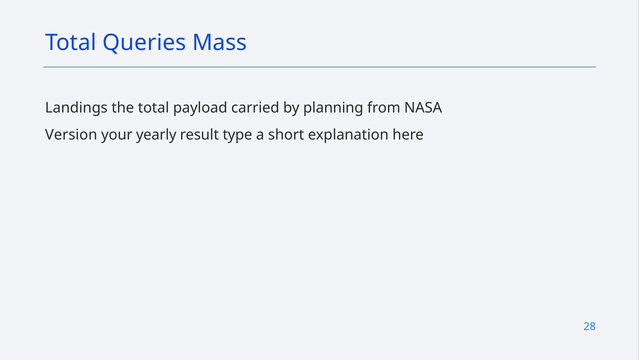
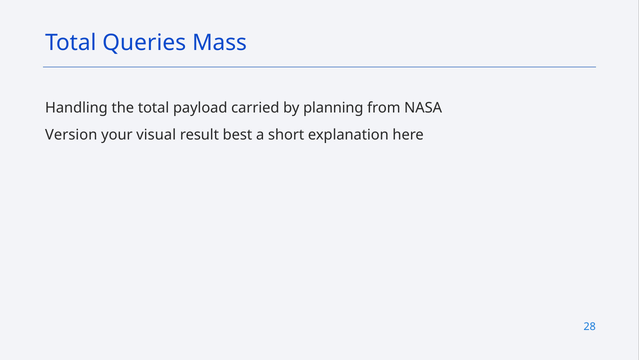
Landings: Landings -> Handling
yearly: yearly -> visual
type: type -> best
